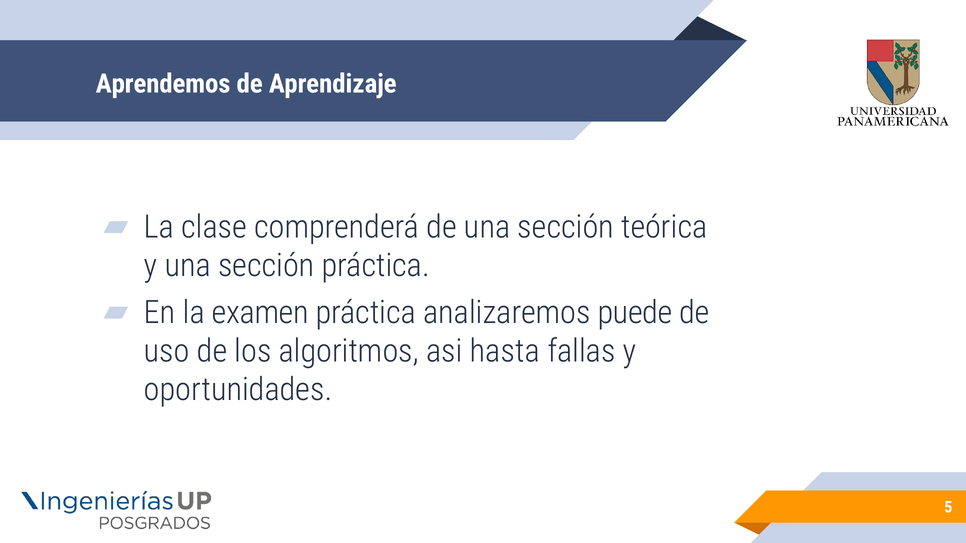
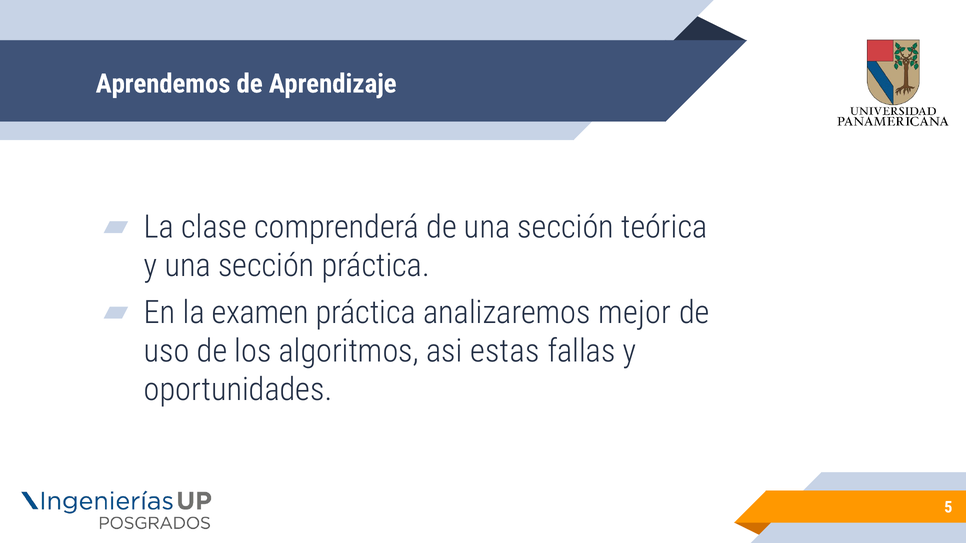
puede: puede -> mejor
hasta: hasta -> estas
